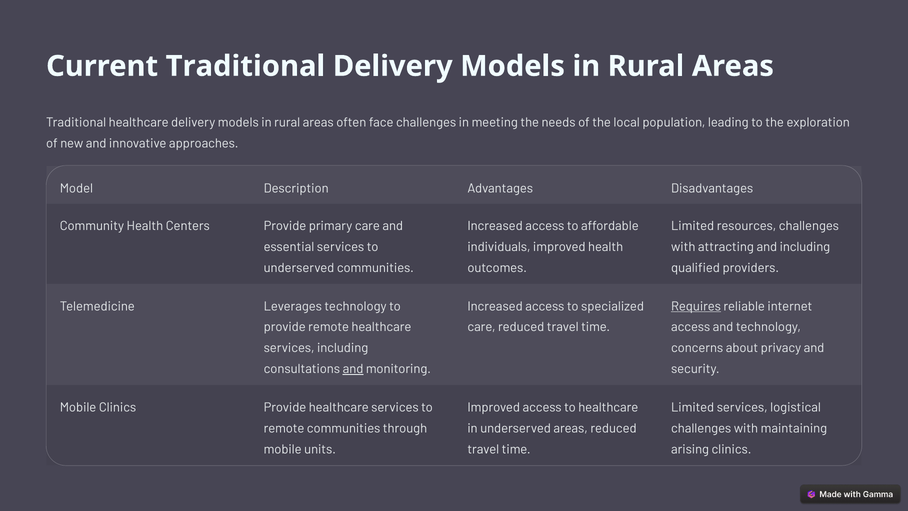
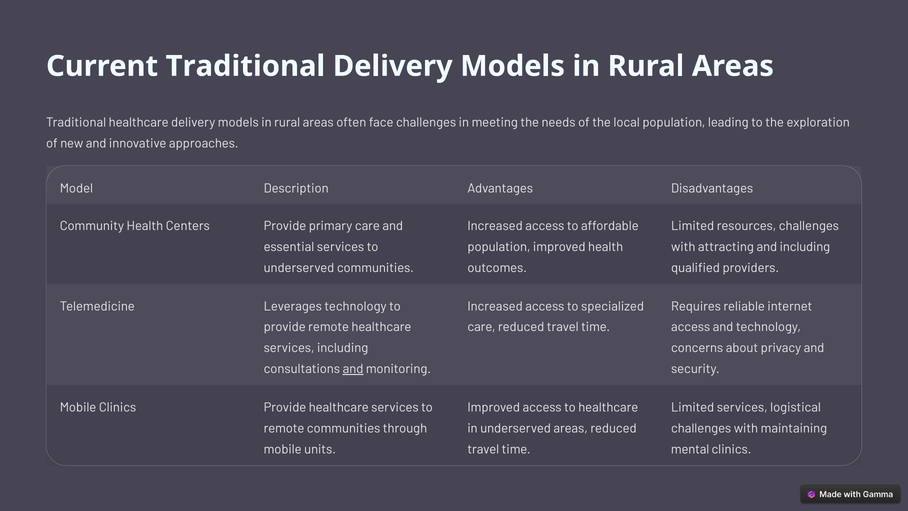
individuals at (499, 247): individuals -> population
Requires underline: present -> none
arising: arising -> mental
